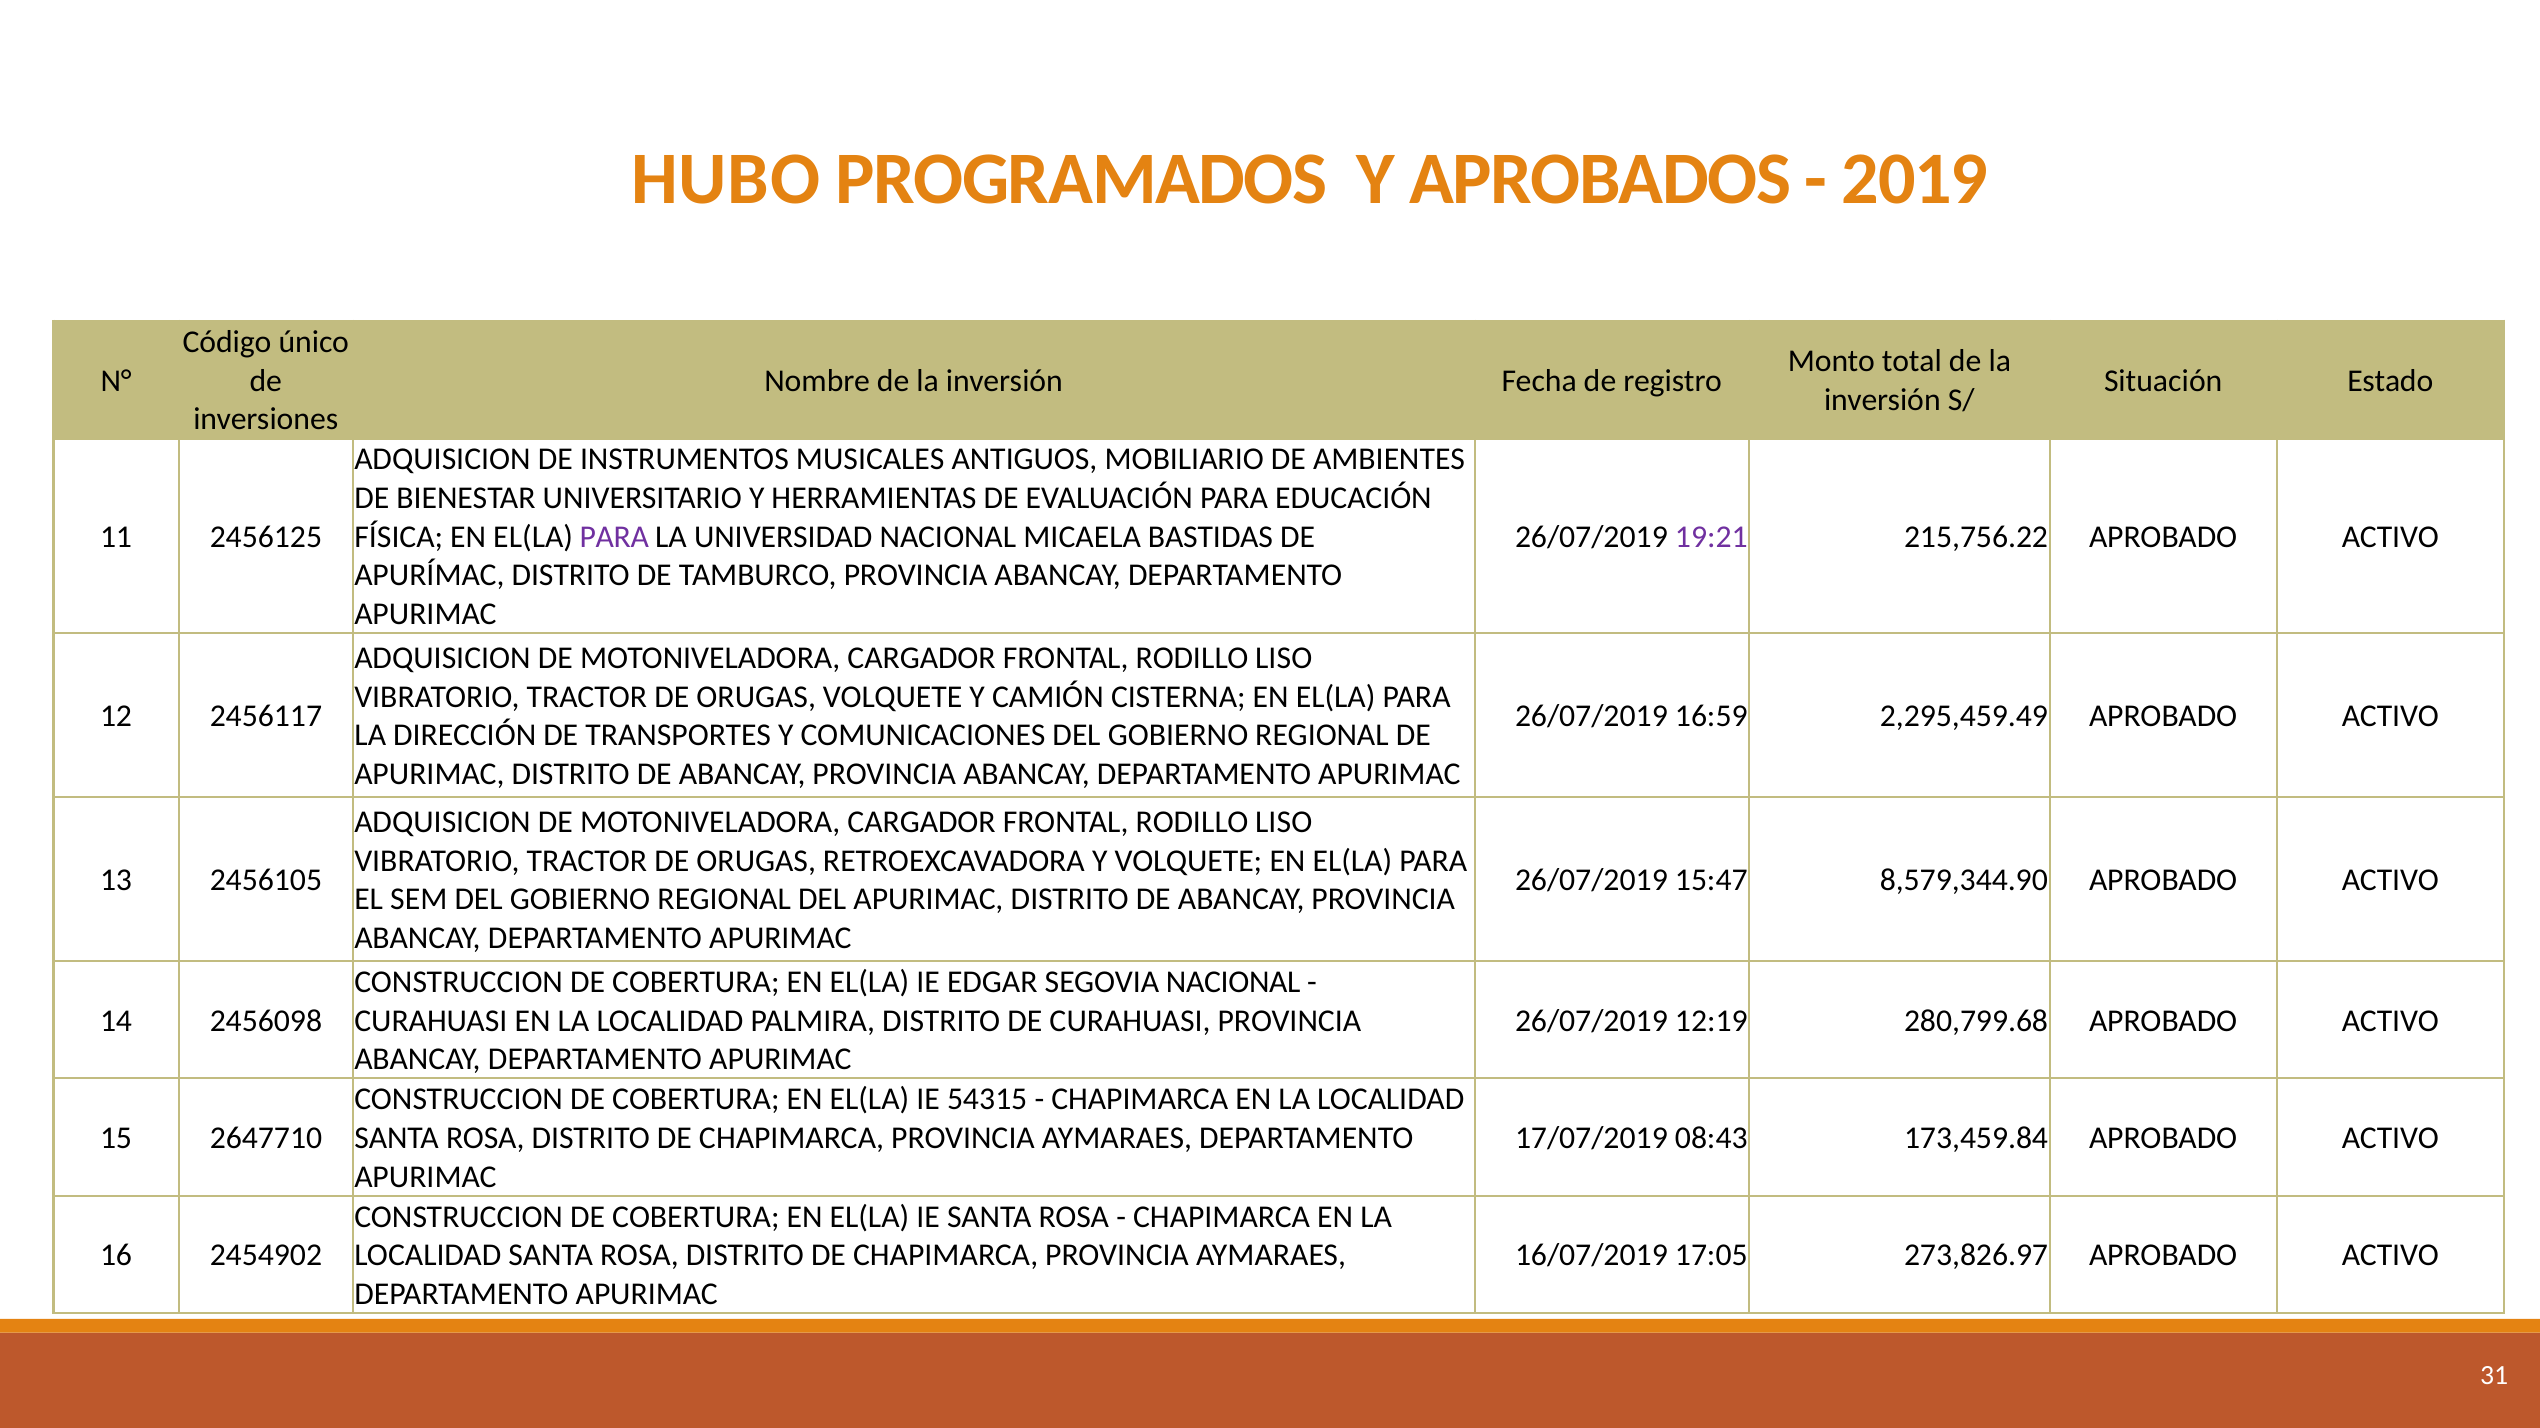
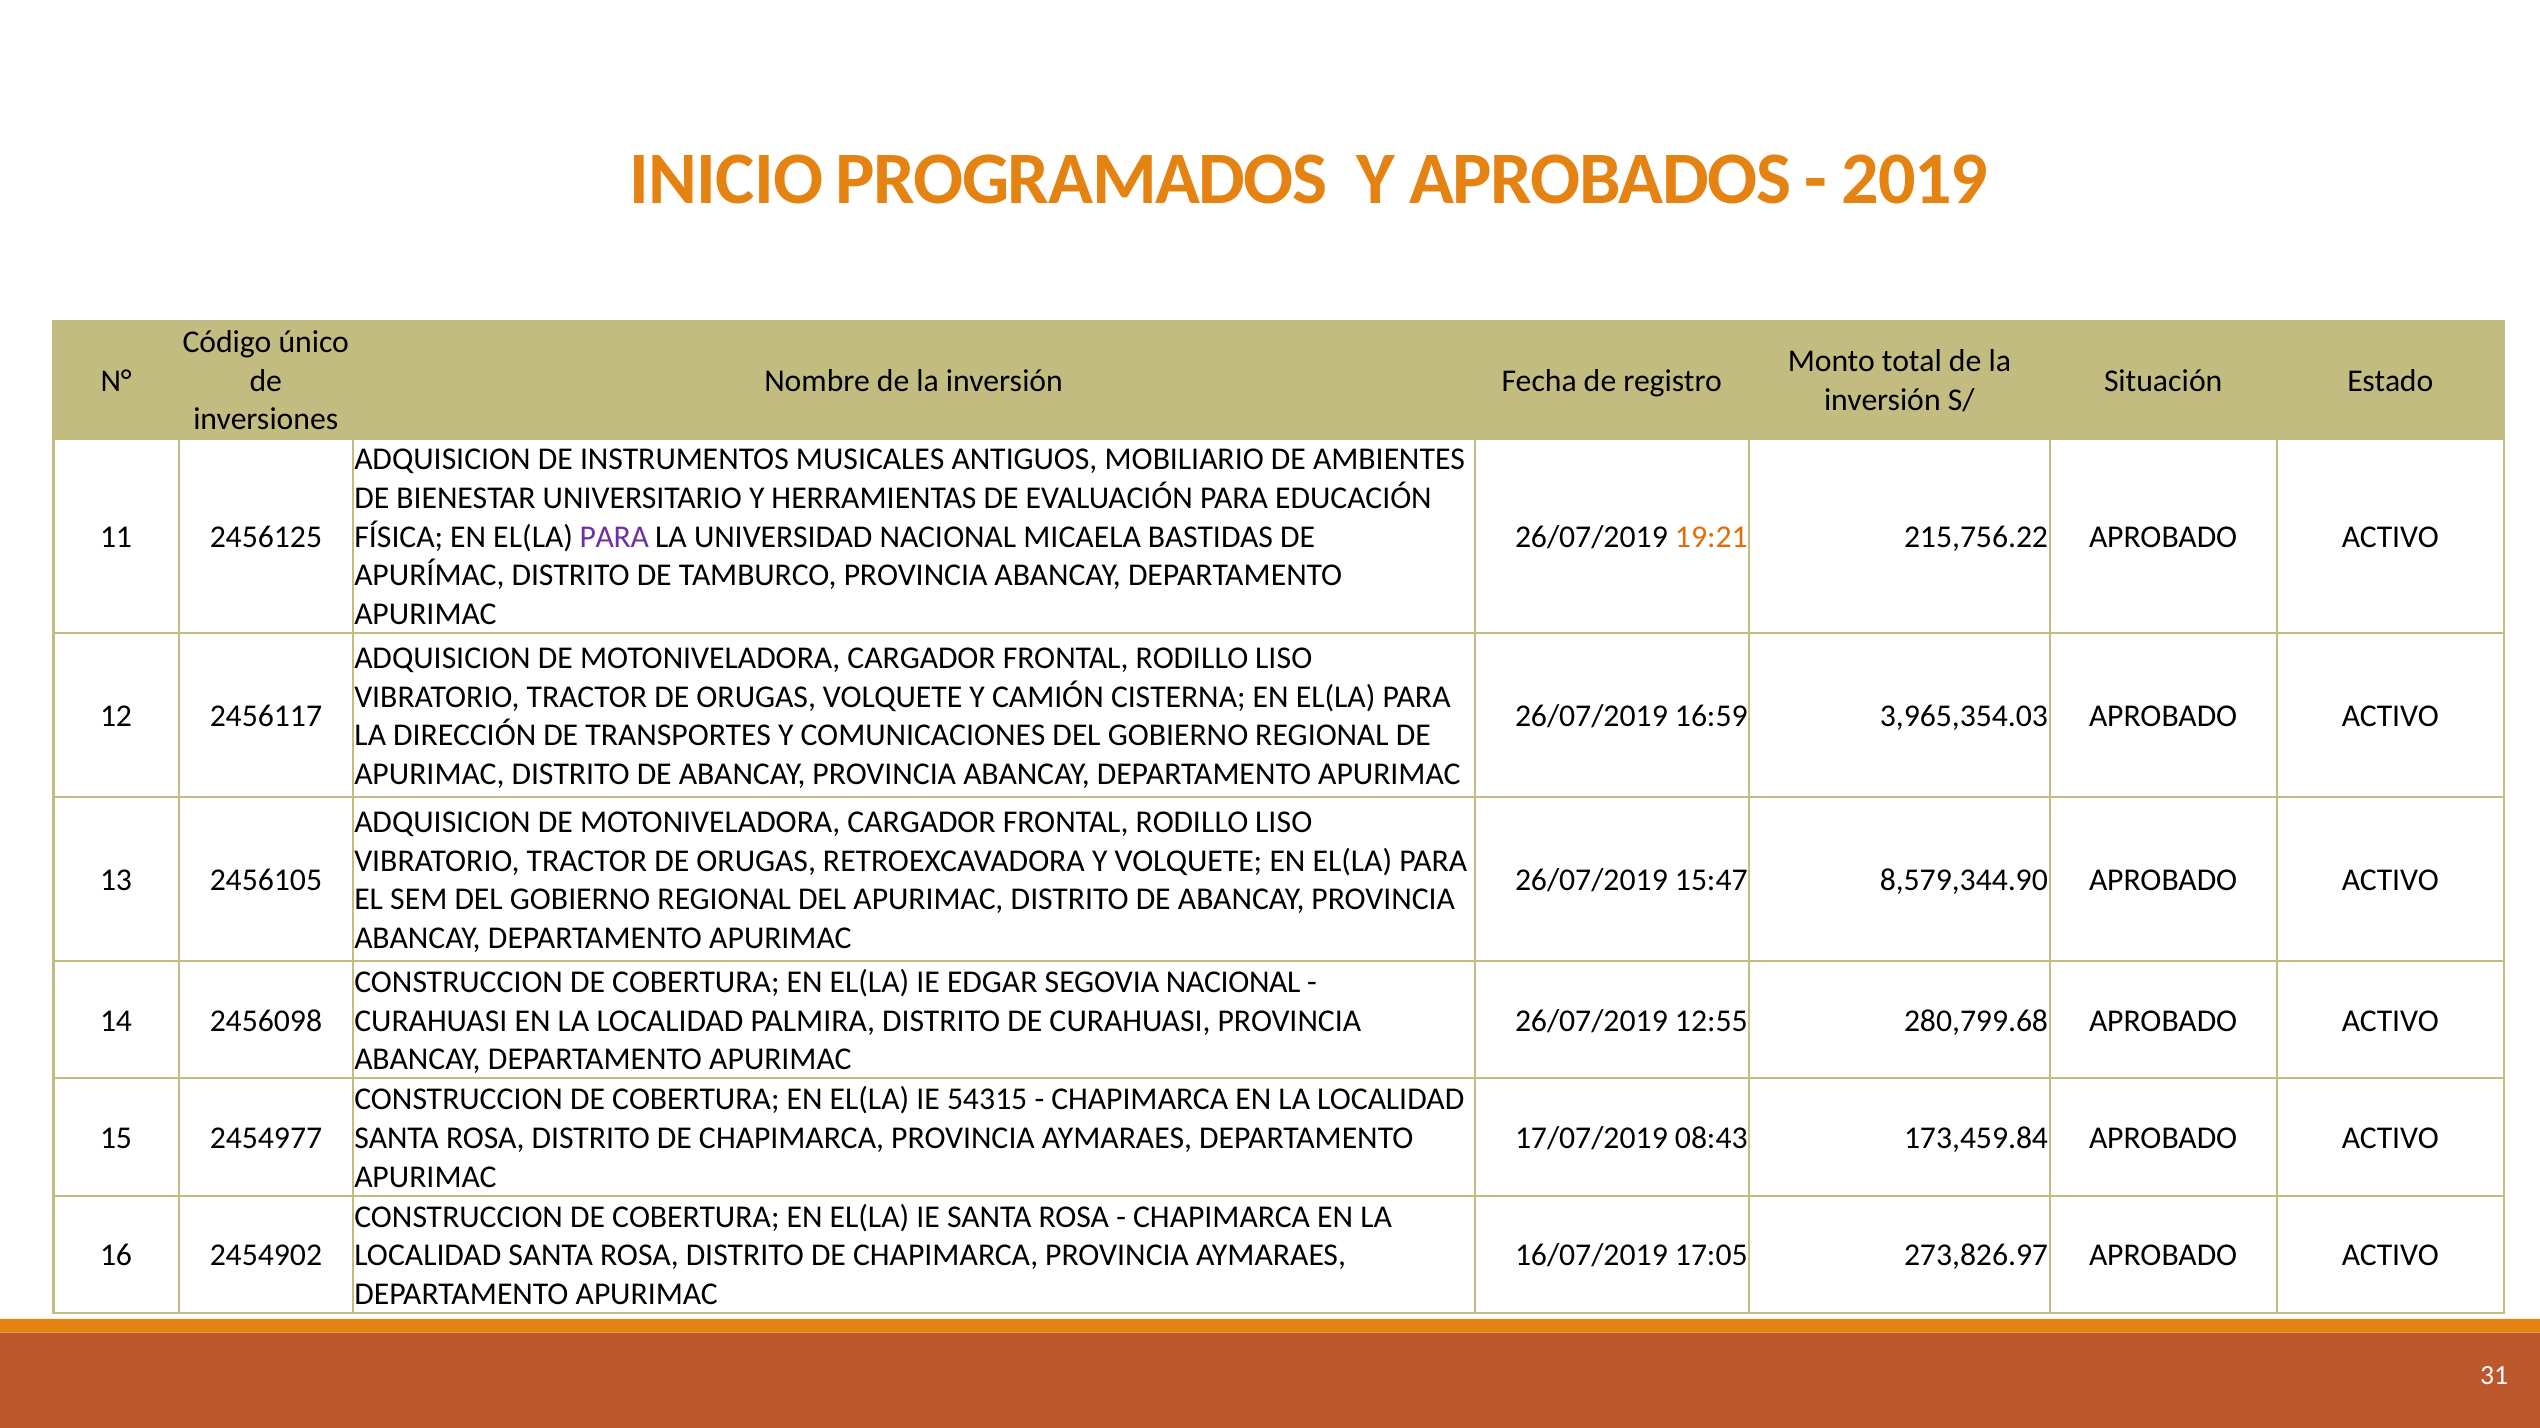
HUBO: HUBO -> INICIO
19:21 colour: purple -> orange
2,295,459.49: 2,295,459.49 -> 3,965,354.03
12:19: 12:19 -> 12:55
2647710: 2647710 -> 2454977
